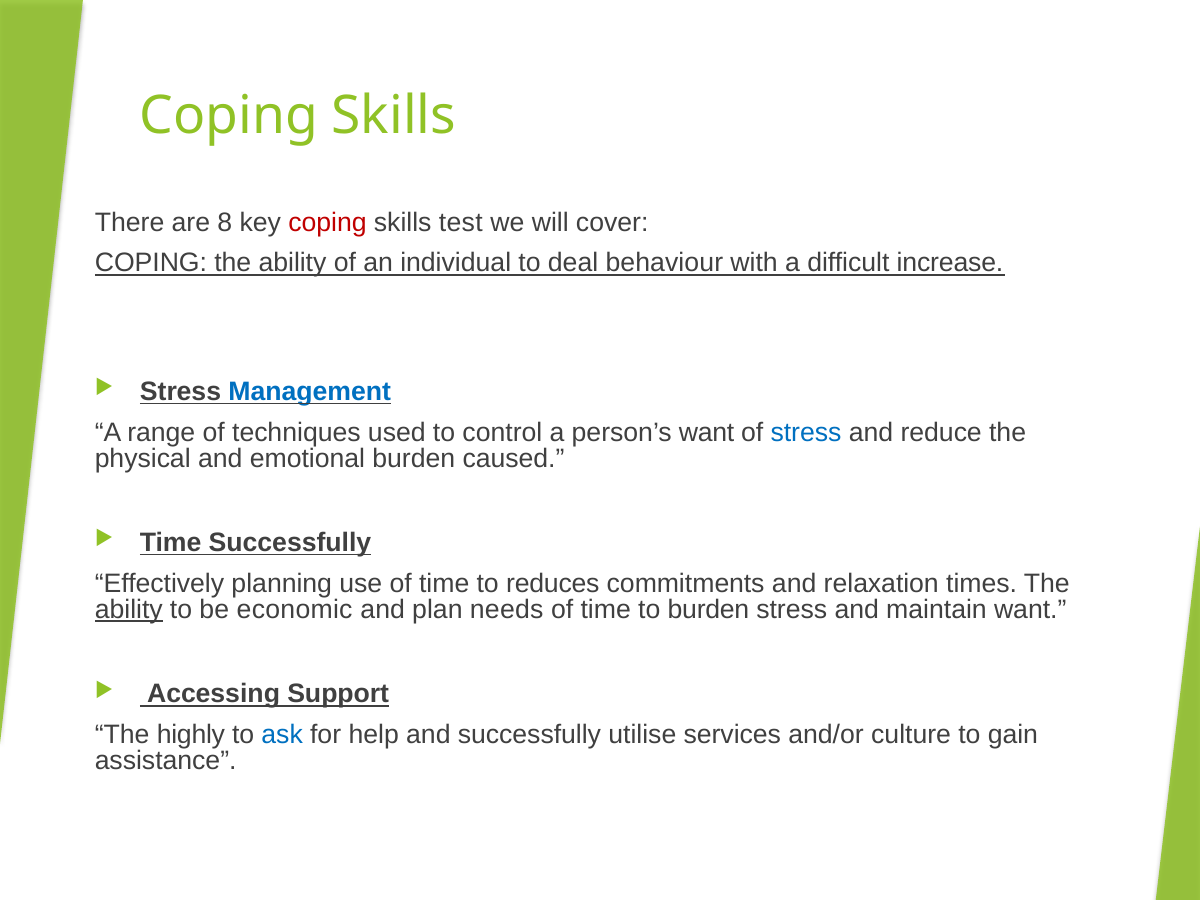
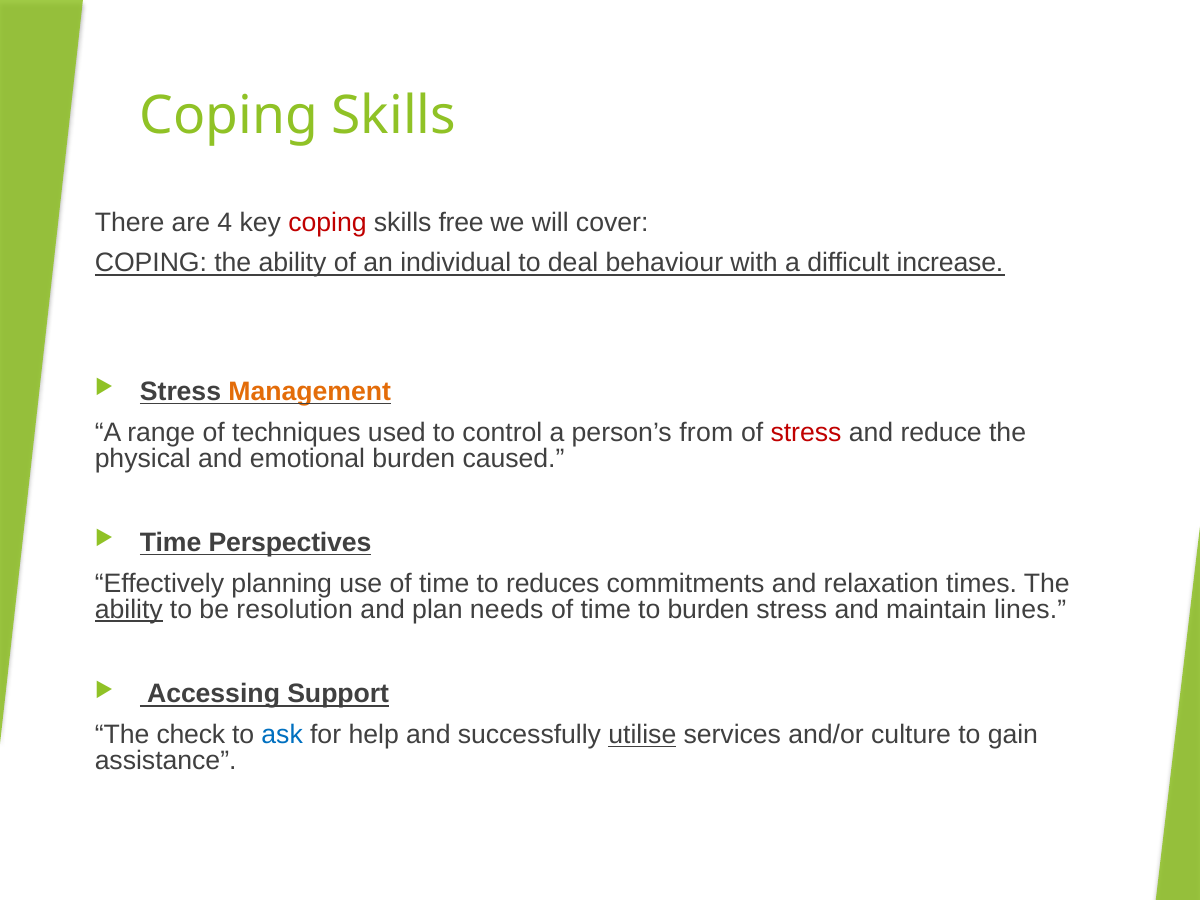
8: 8 -> 4
test: test -> free
Management colour: blue -> orange
person’s want: want -> from
stress at (806, 432) colour: blue -> red
Time Successfully: Successfully -> Perspectives
economic: economic -> resolution
maintain want: want -> lines
highly: highly -> check
utilise underline: none -> present
